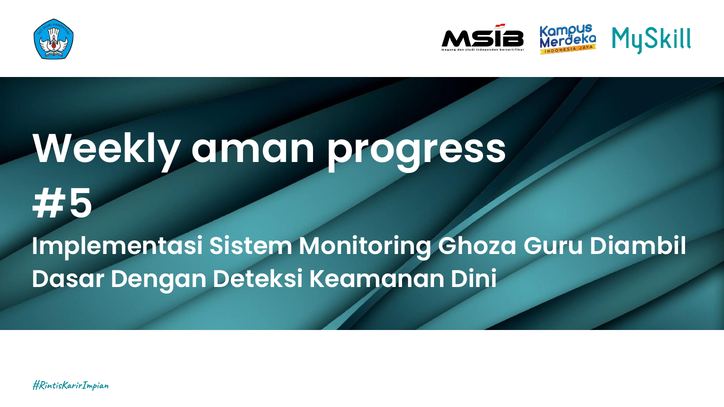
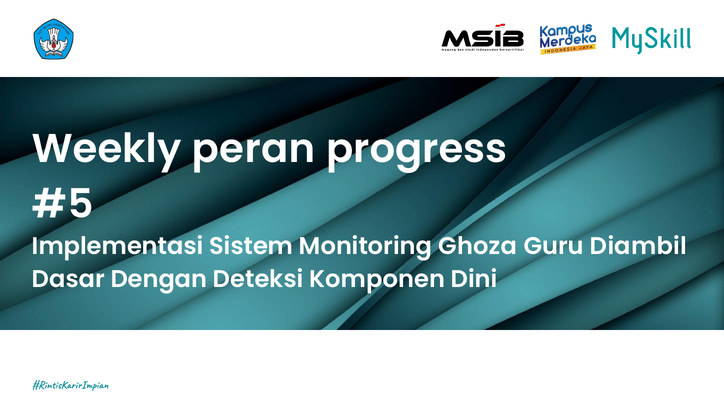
aman: aman -> peran
Keamanan: Keamanan -> Komponen
